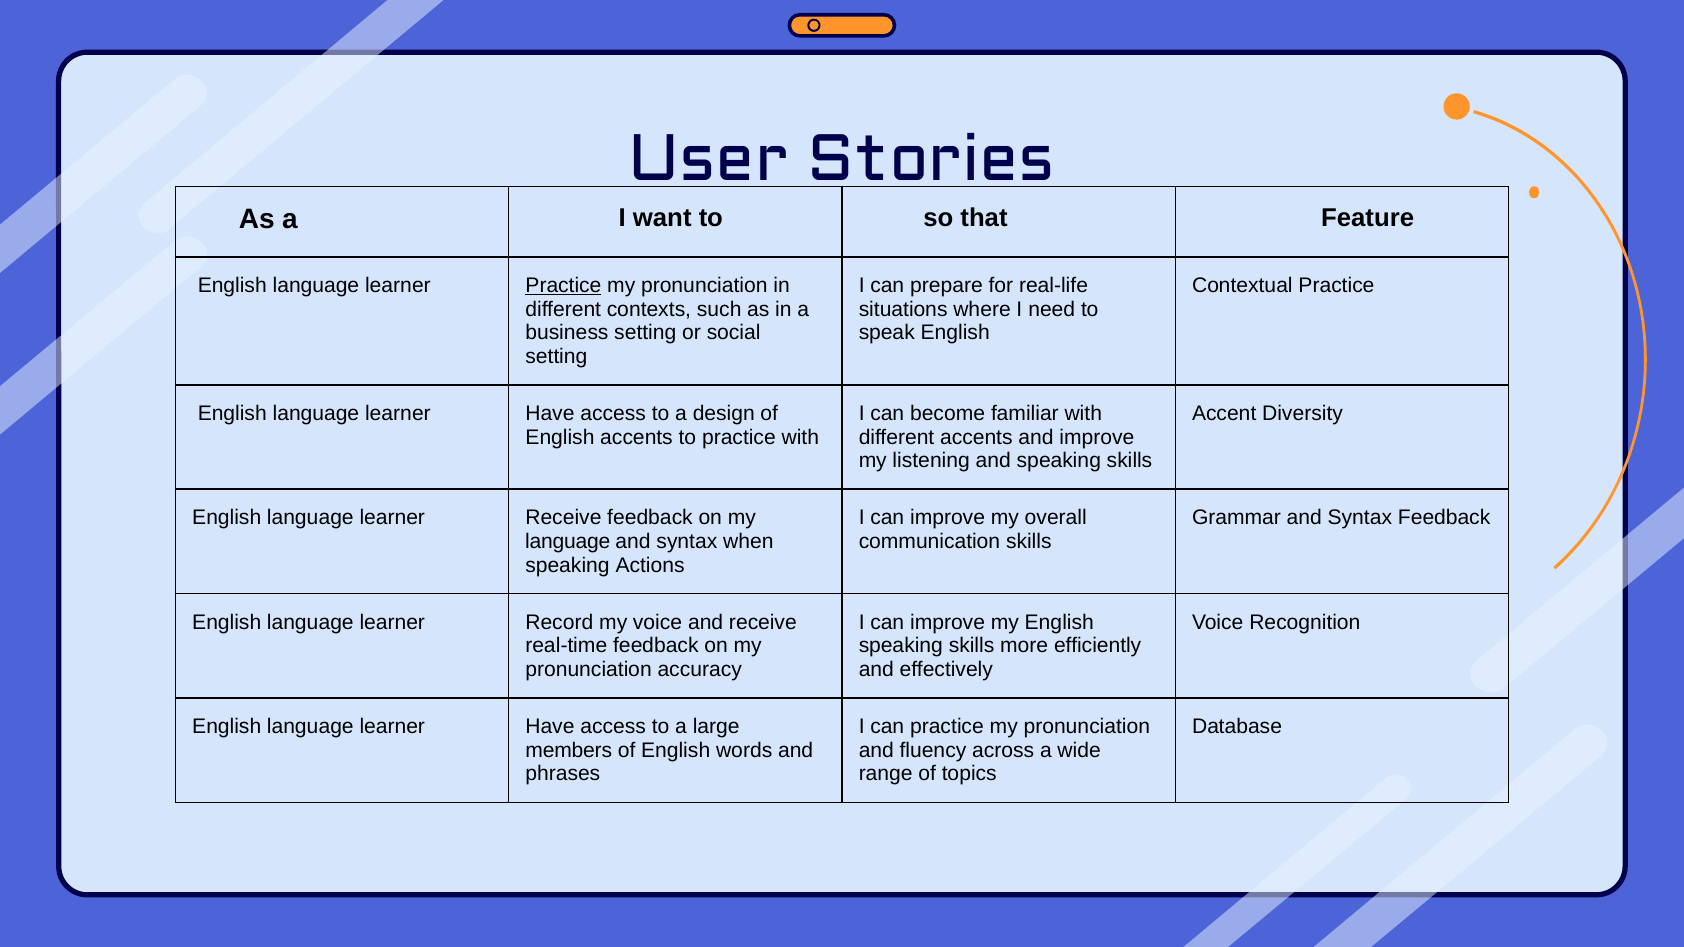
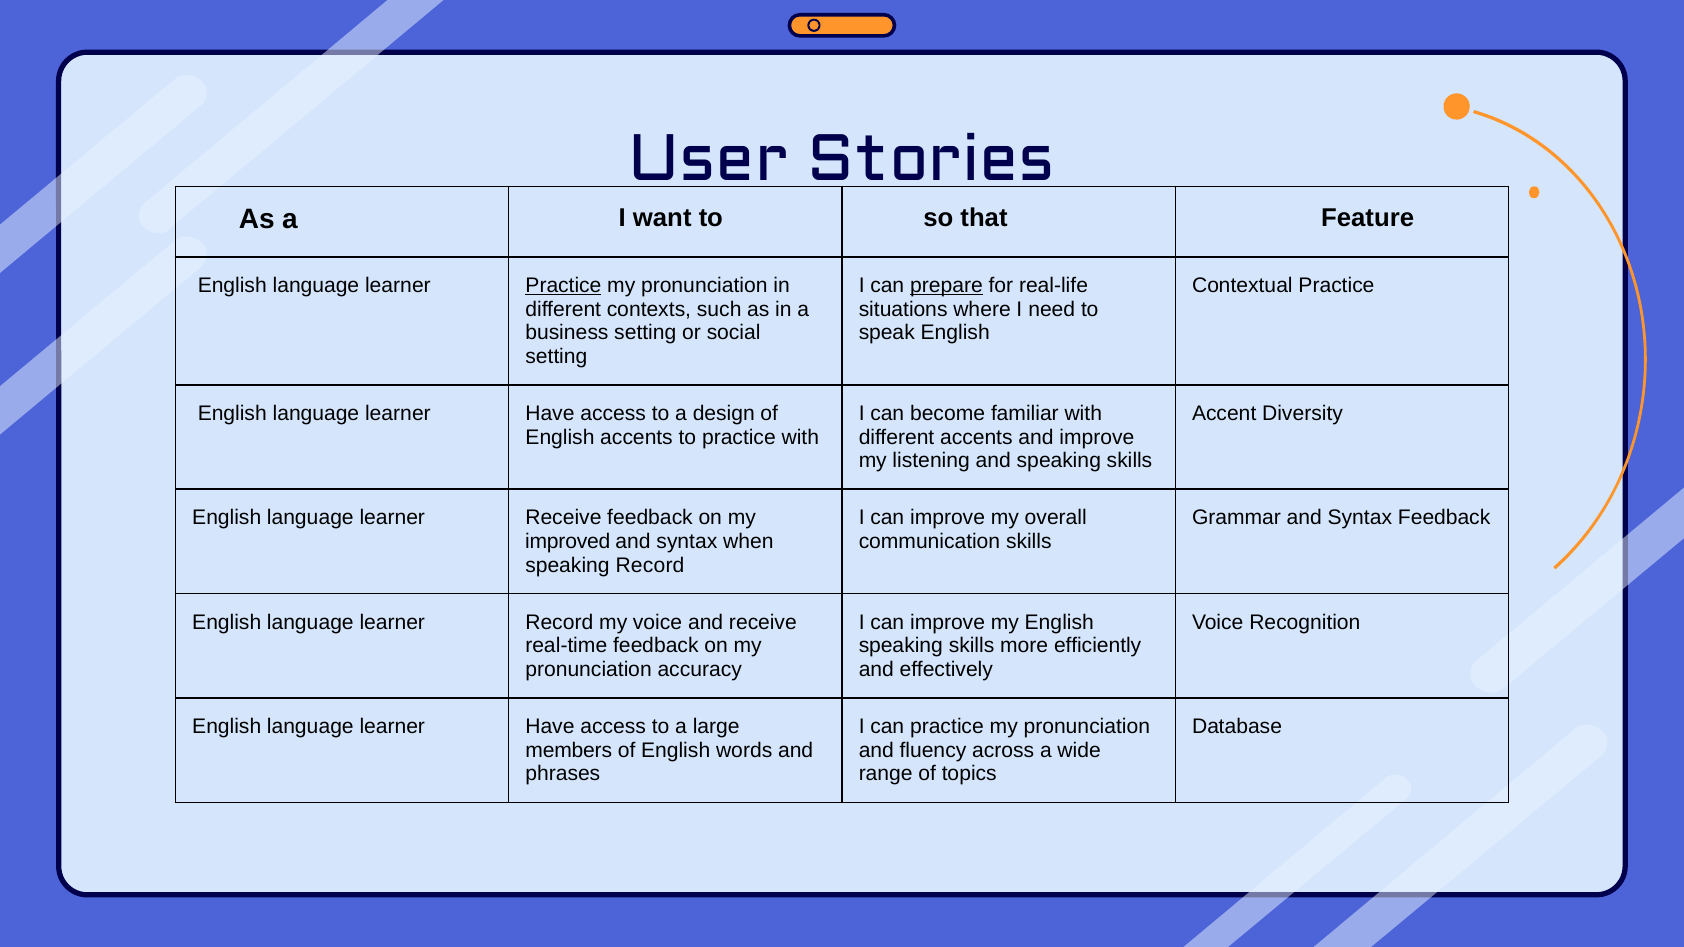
prepare underline: none -> present
language at (568, 542): language -> improved
speaking Actions: Actions -> Record
